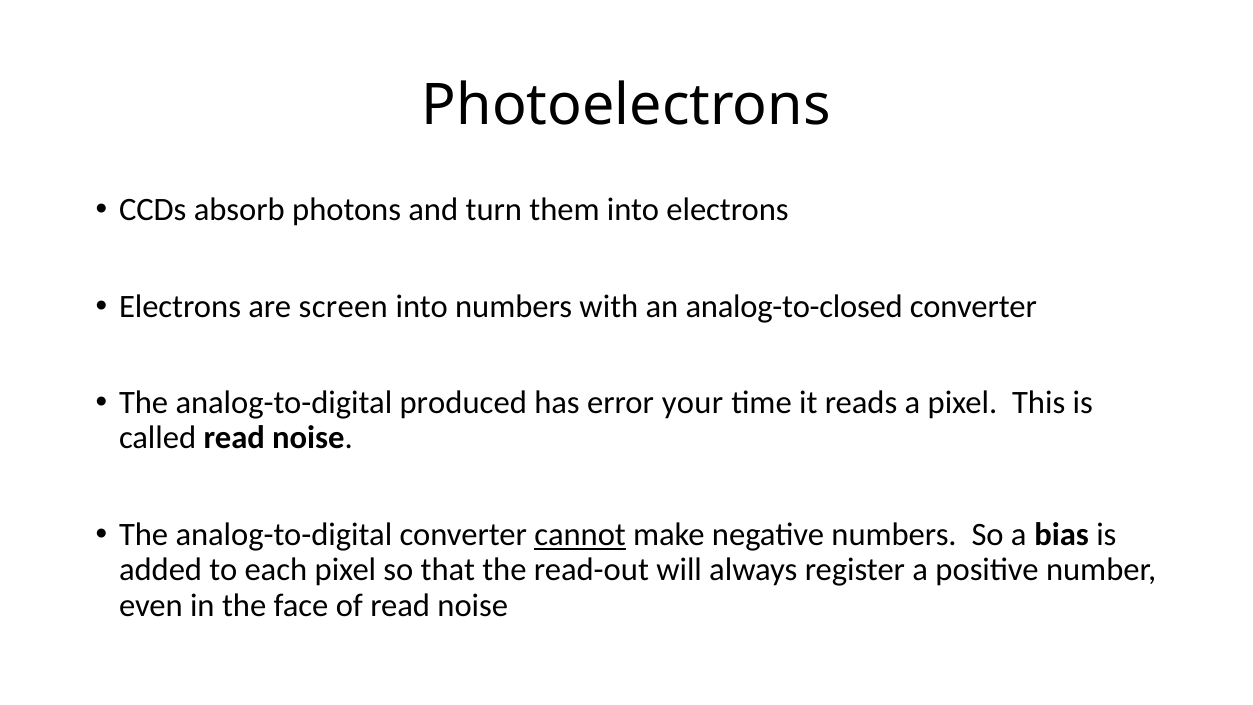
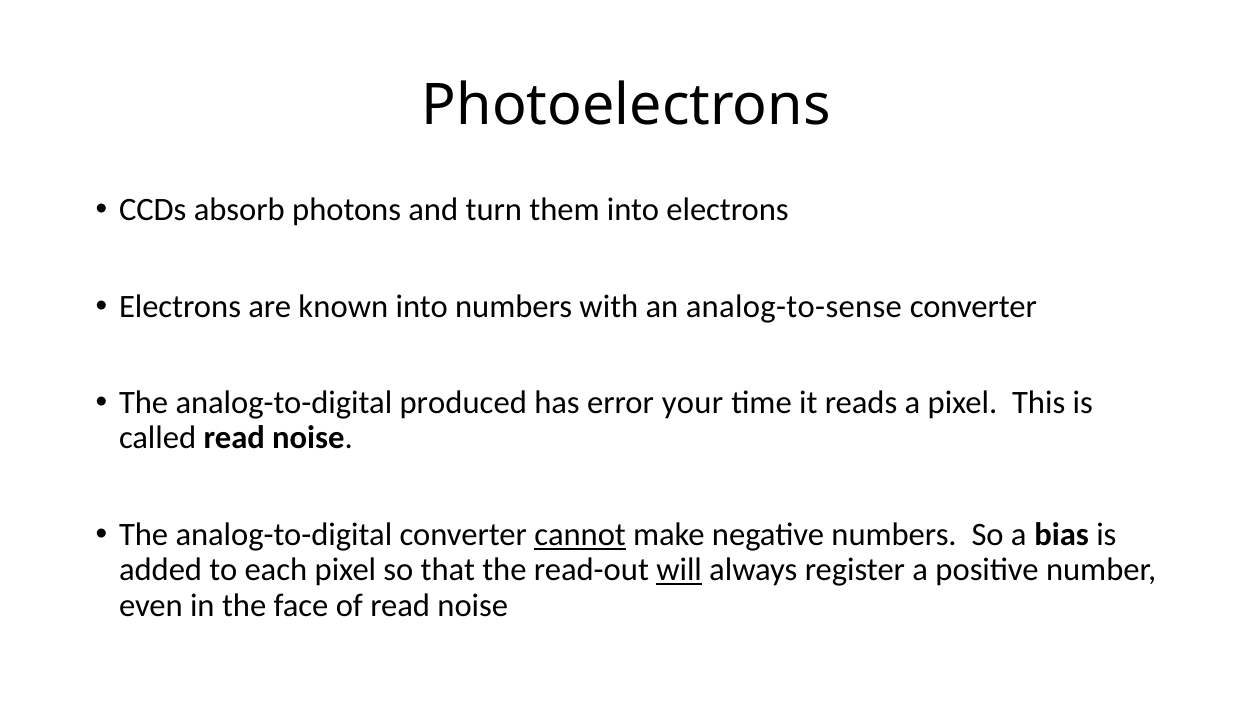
screen: screen -> known
analog-to-closed: analog-to-closed -> analog-to-sense
will underline: none -> present
